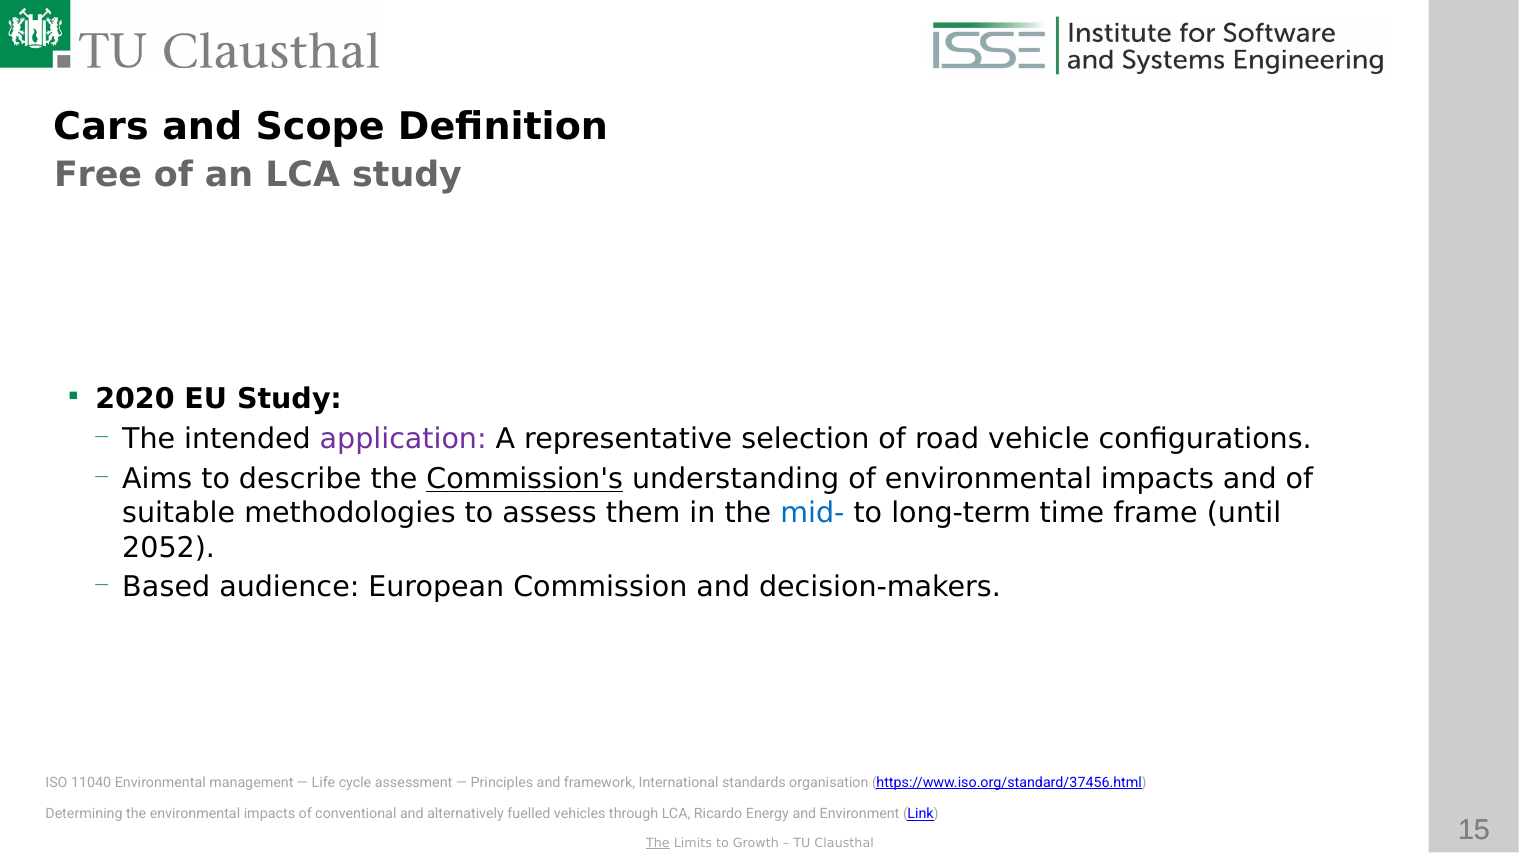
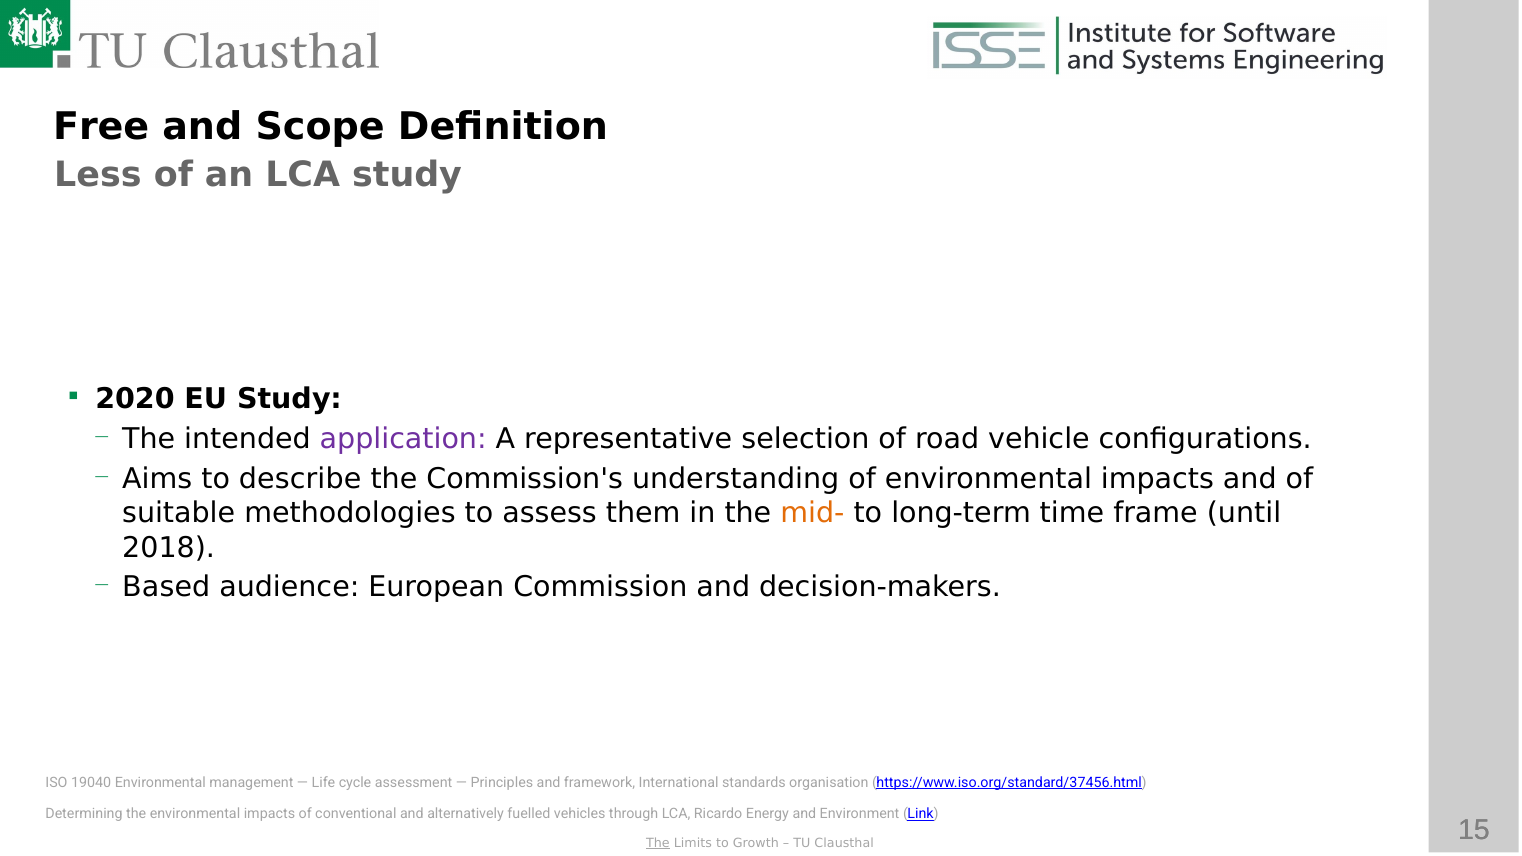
Cars: Cars -> Free
Free: Free -> Less
Commission's underline: present -> none
mid- colour: blue -> orange
2052: 2052 -> 2018
11040: 11040 -> 19040
